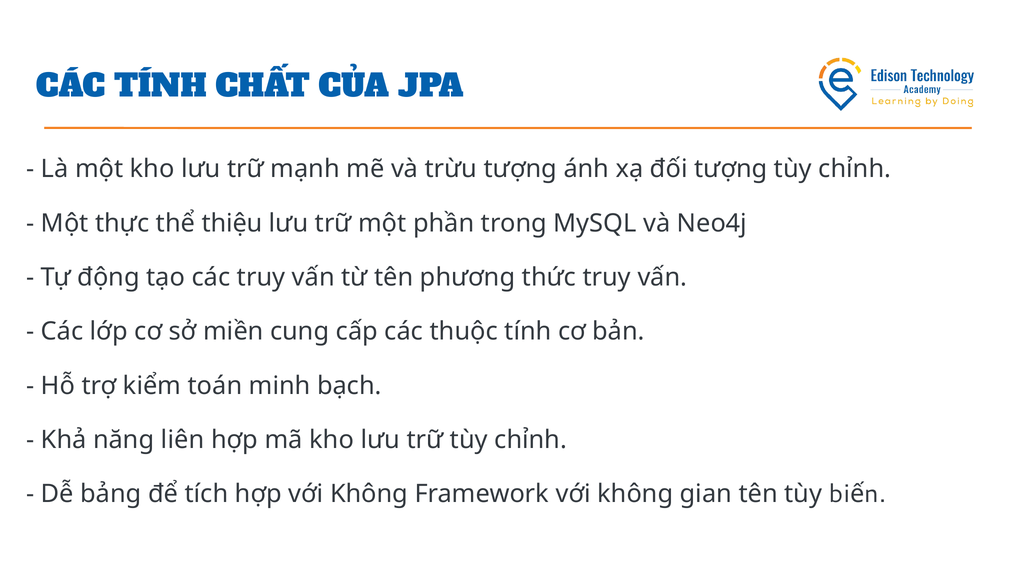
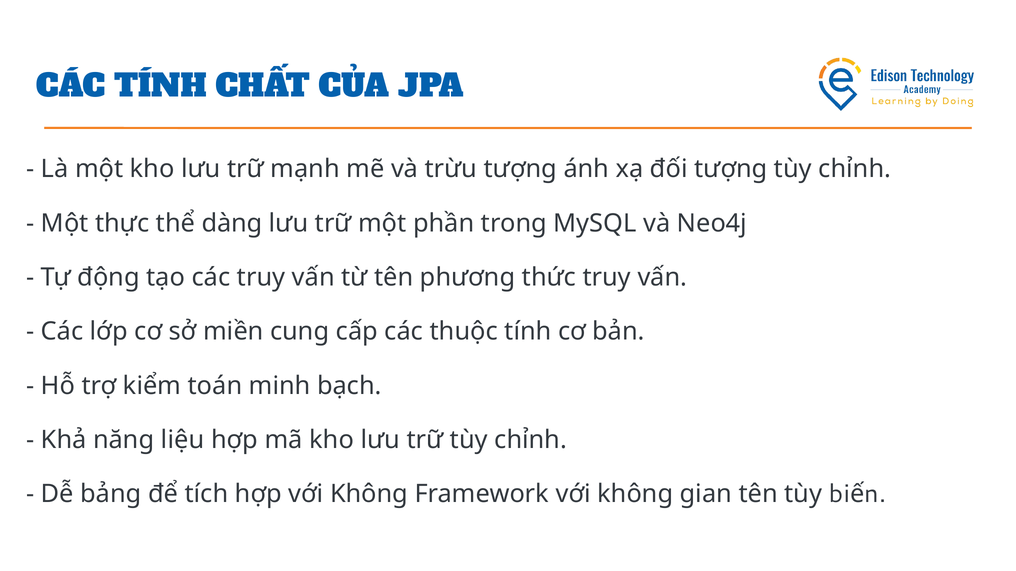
thiệu: thiệu -> dàng
liên: liên -> liệu
